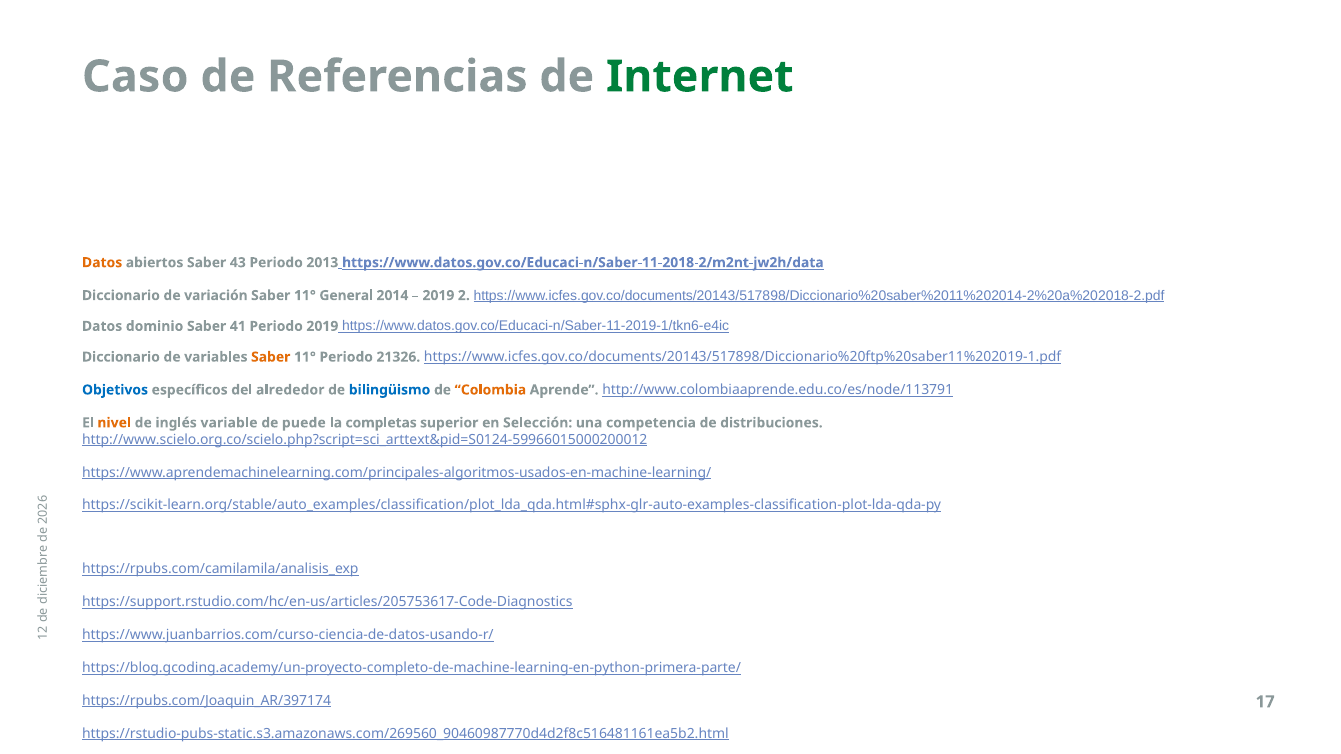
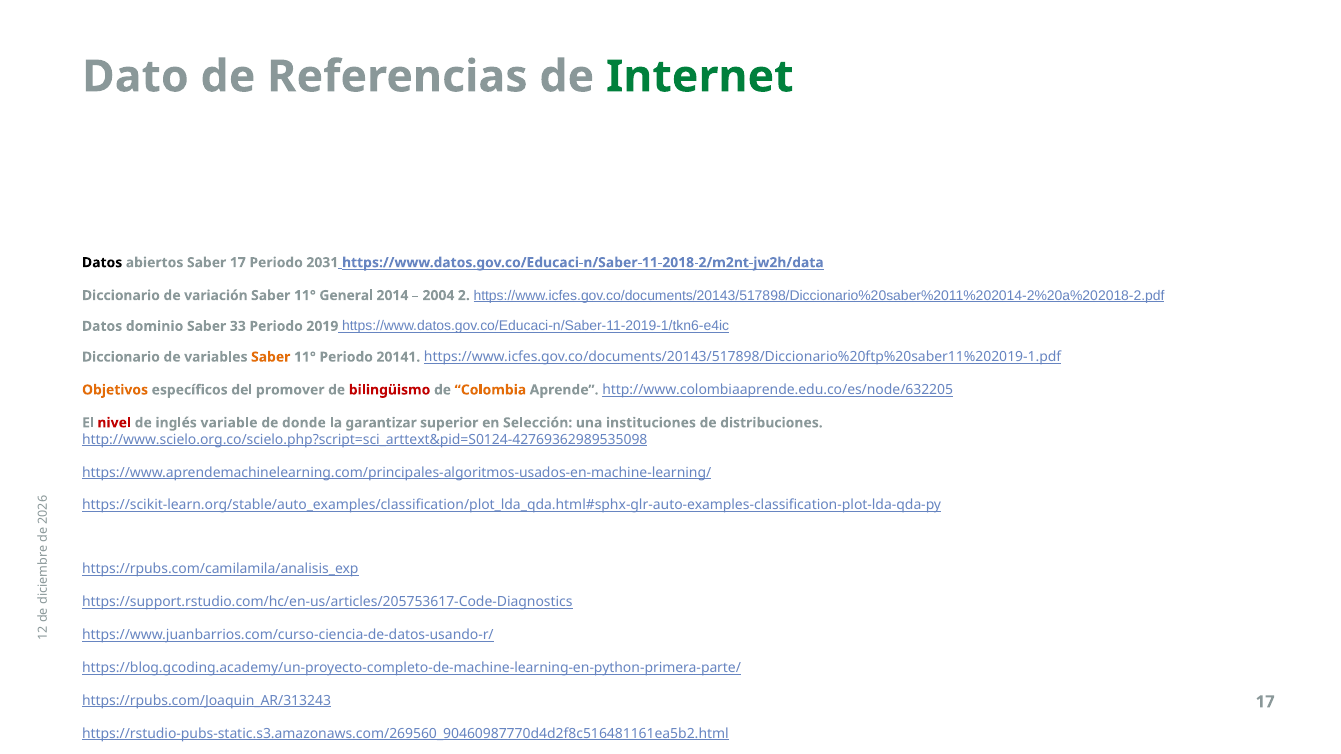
Caso: Caso -> Dato
Datos at (102, 263) colour: orange -> black
Saber 43: 43 -> 17
2013: 2013 -> 2031
2019 at (438, 296): 2019 -> 2004
41: 41 -> 33
21326: 21326 -> 20141
Objetivos colour: blue -> orange
alrededor: alrededor -> promover
bilingüismo colour: blue -> red
http://www.colombiaaprende.edu.co/es/node/113791: http://www.colombiaaprende.edu.co/es/node/113791 -> http://www.colombiaaprende.edu.co/es/node/632205
nivel colour: orange -> red
puede: puede -> donde
completas: completas -> garantizar
competencia: competencia -> instituciones
http://www.scielo.org.co/scielo.php?script=sci_arttext&pid=S0124-59966015000200012: http://www.scielo.org.co/scielo.php?script=sci_arttext&pid=S0124-59966015000200012 -> http://www.scielo.org.co/scielo.php?script=sci_arttext&pid=S0124-42769362989535098
https://rpubs.com/Joaquin_AR/397174: https://rpubs.com/Joaquin_AR/397174 -> https://rpubs.com/Joaquin_AR/313243
